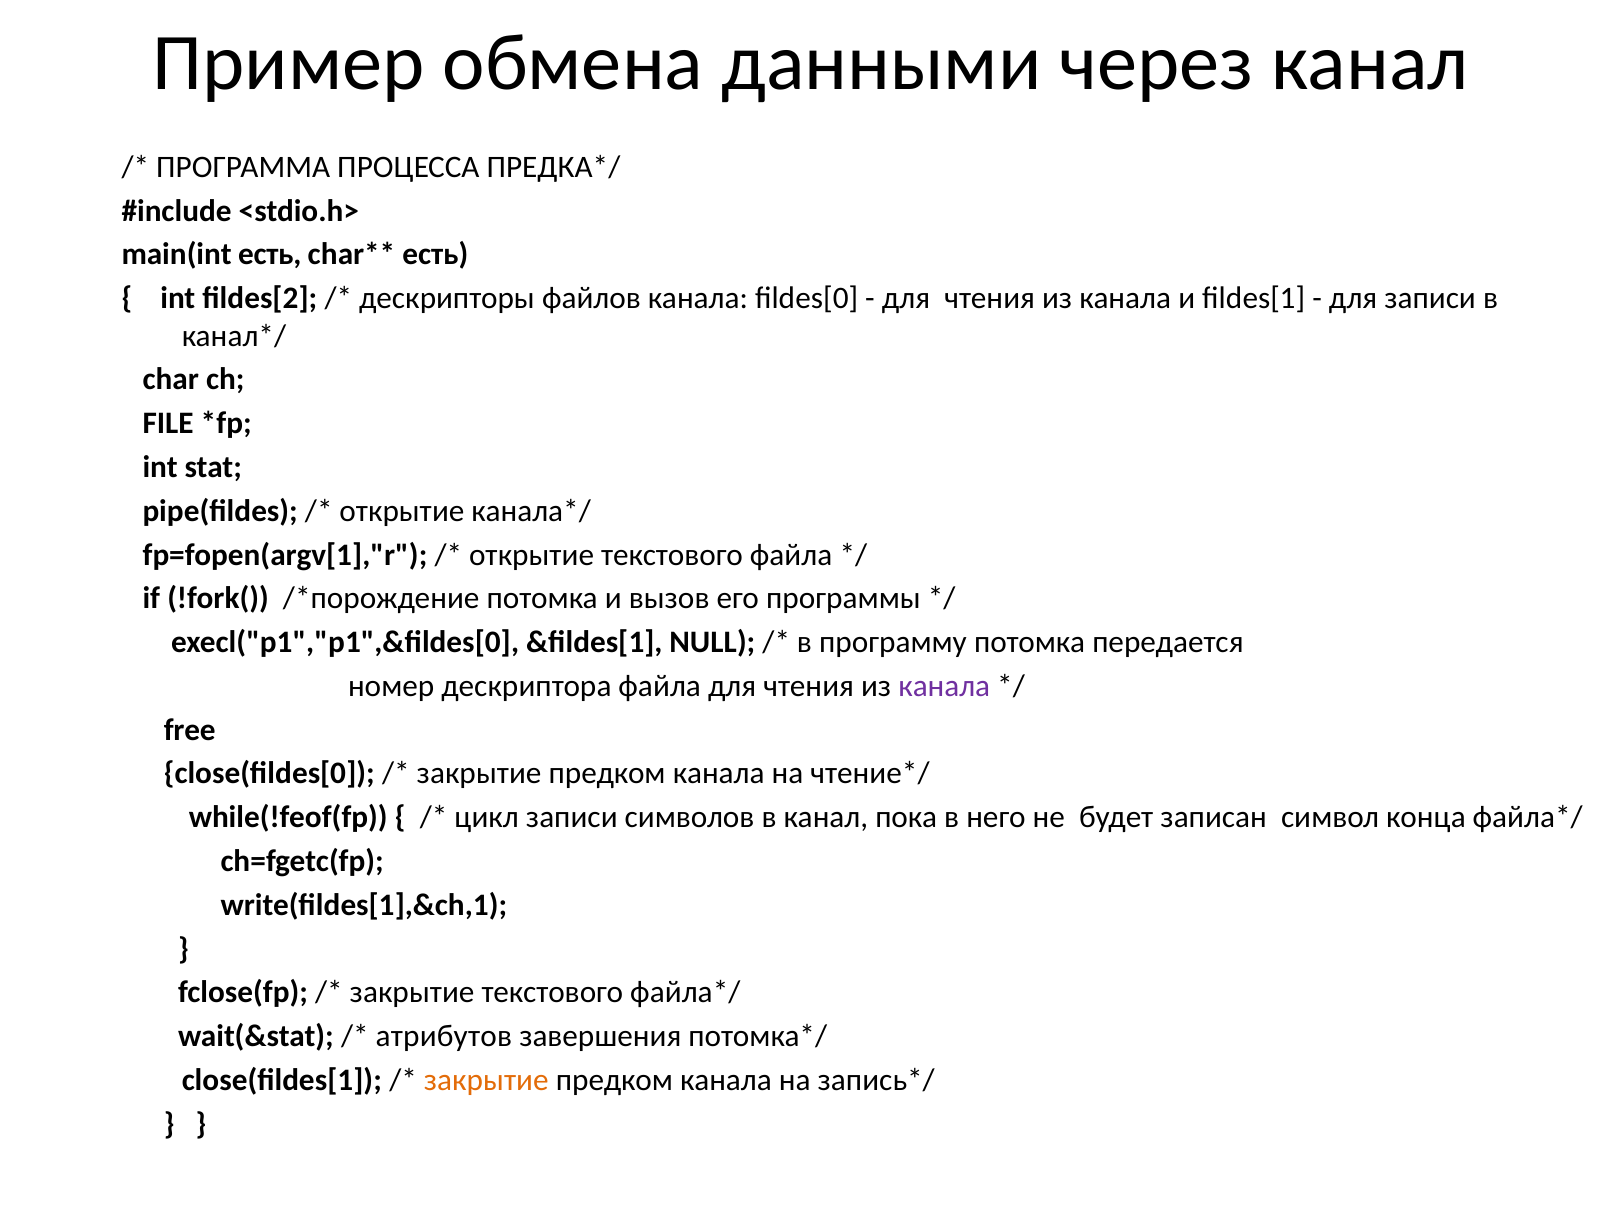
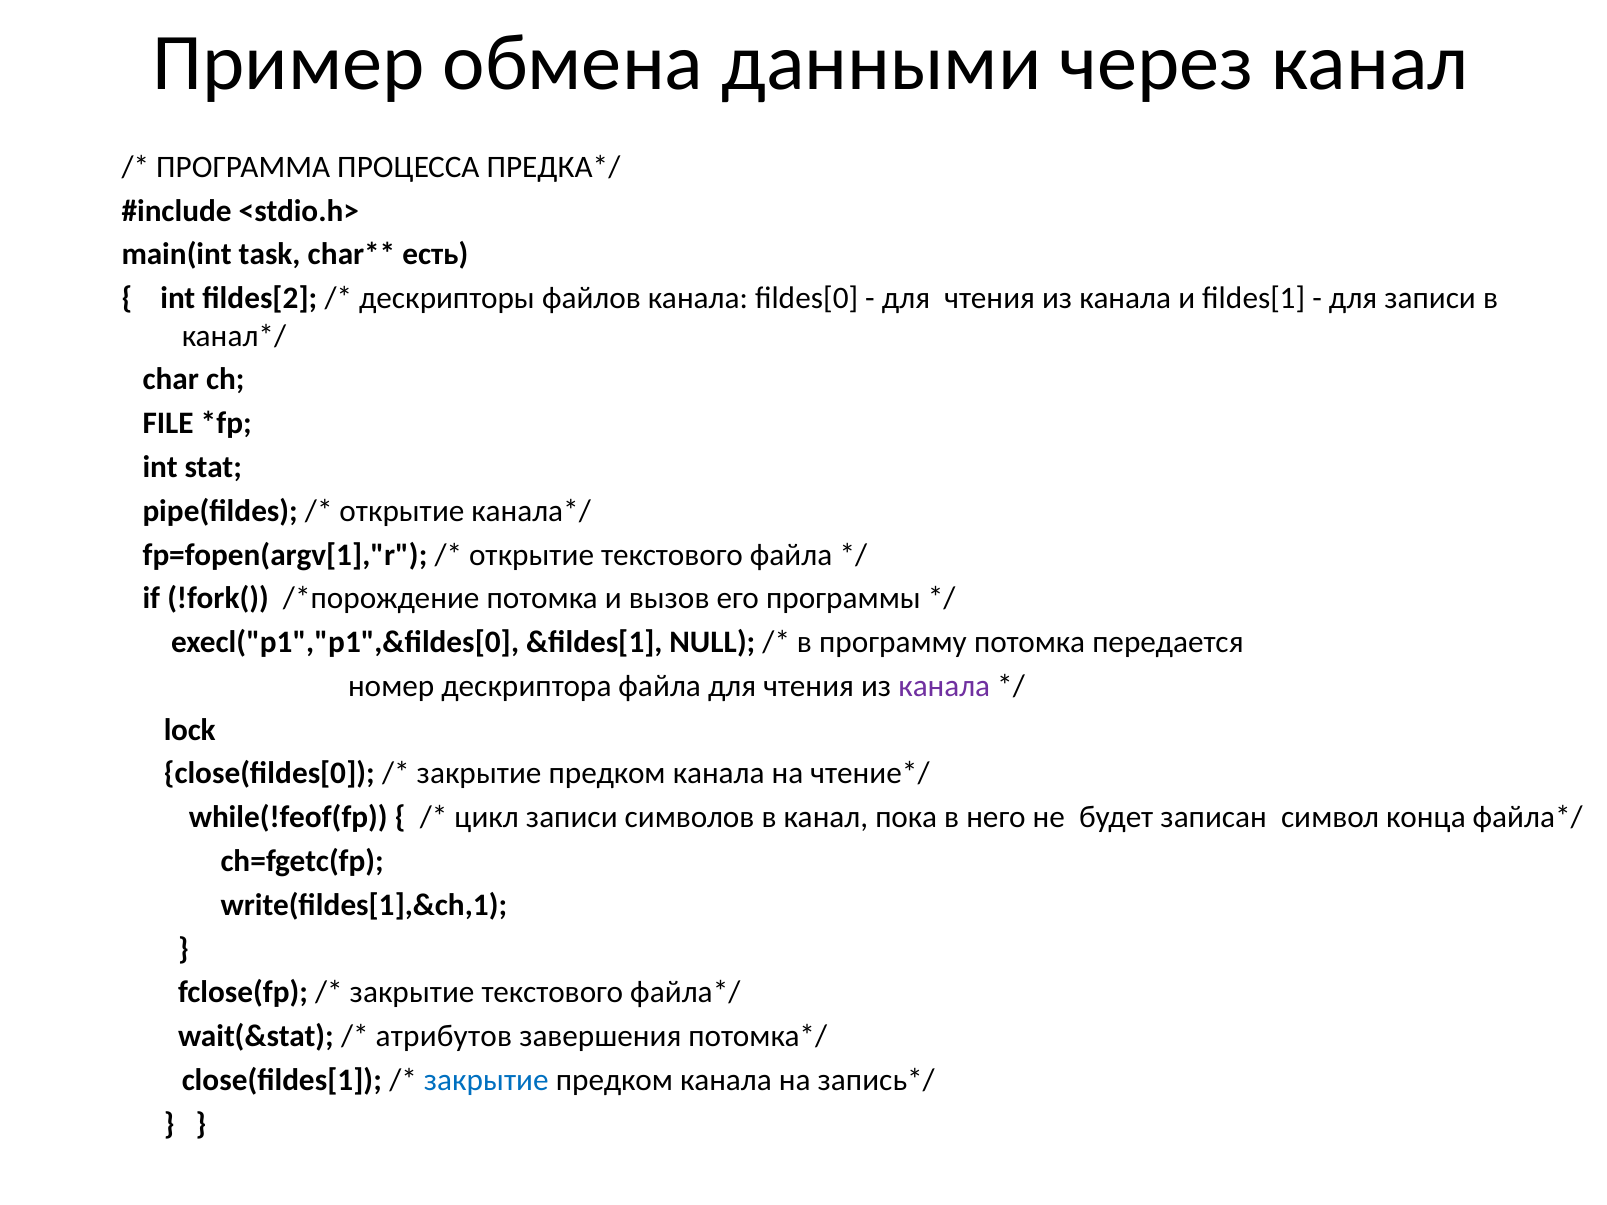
main(int есть: есть -> task
free: free -> lock
закрытие at (486, 1080) colour: orange -> blue
